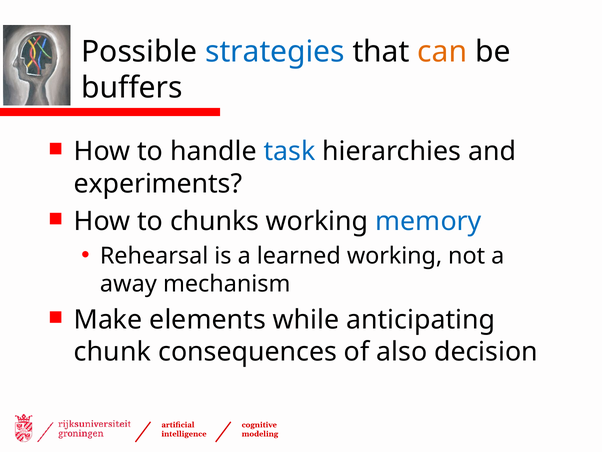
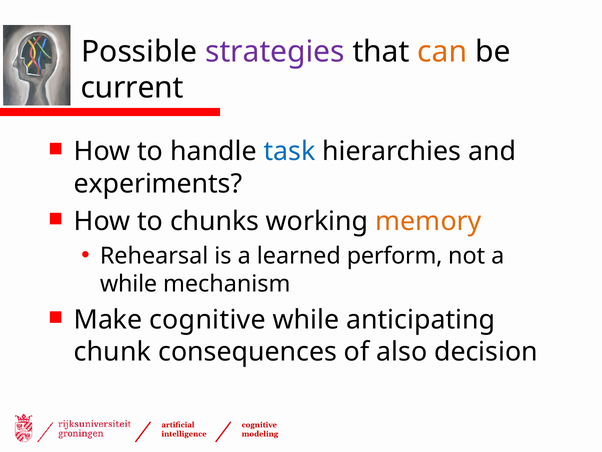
strategies colour: blue -> purple
buffers: buffers -> current
memory colour: blue -> orange
learned working: working -> perform
away at (128, 284): away -> while
Make elements: elements -> cognitive
